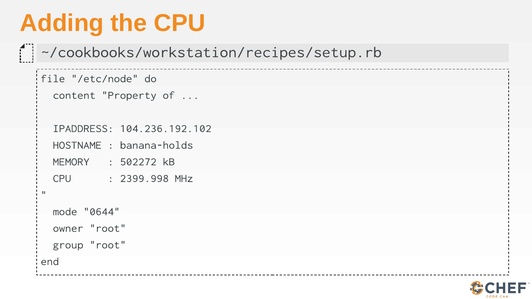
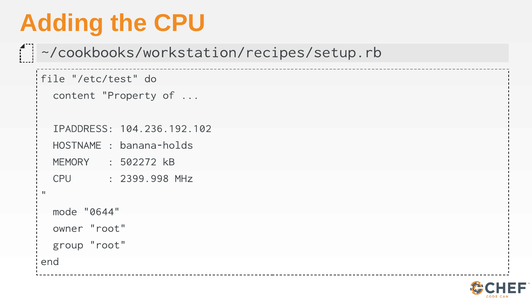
/etc/node: /etc/node -> /etc/test
